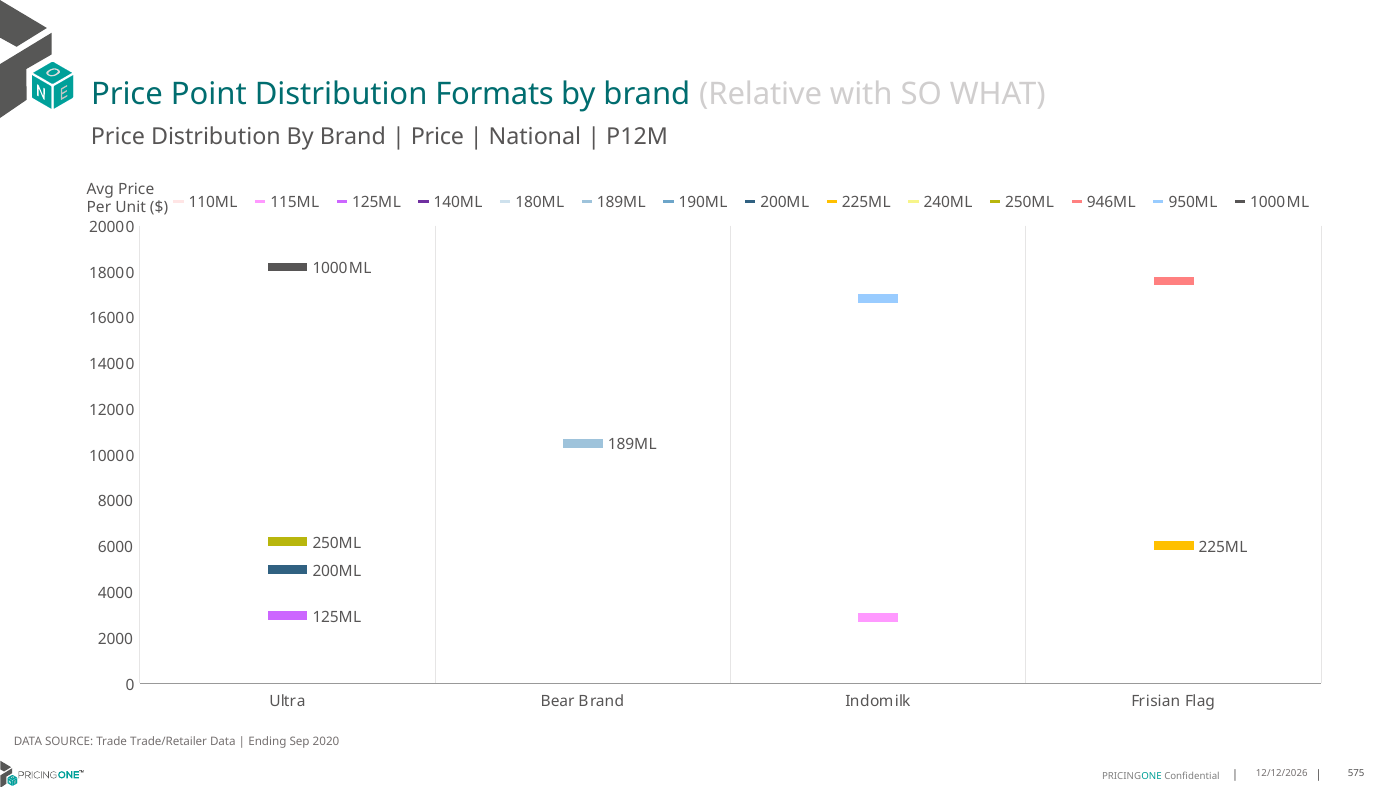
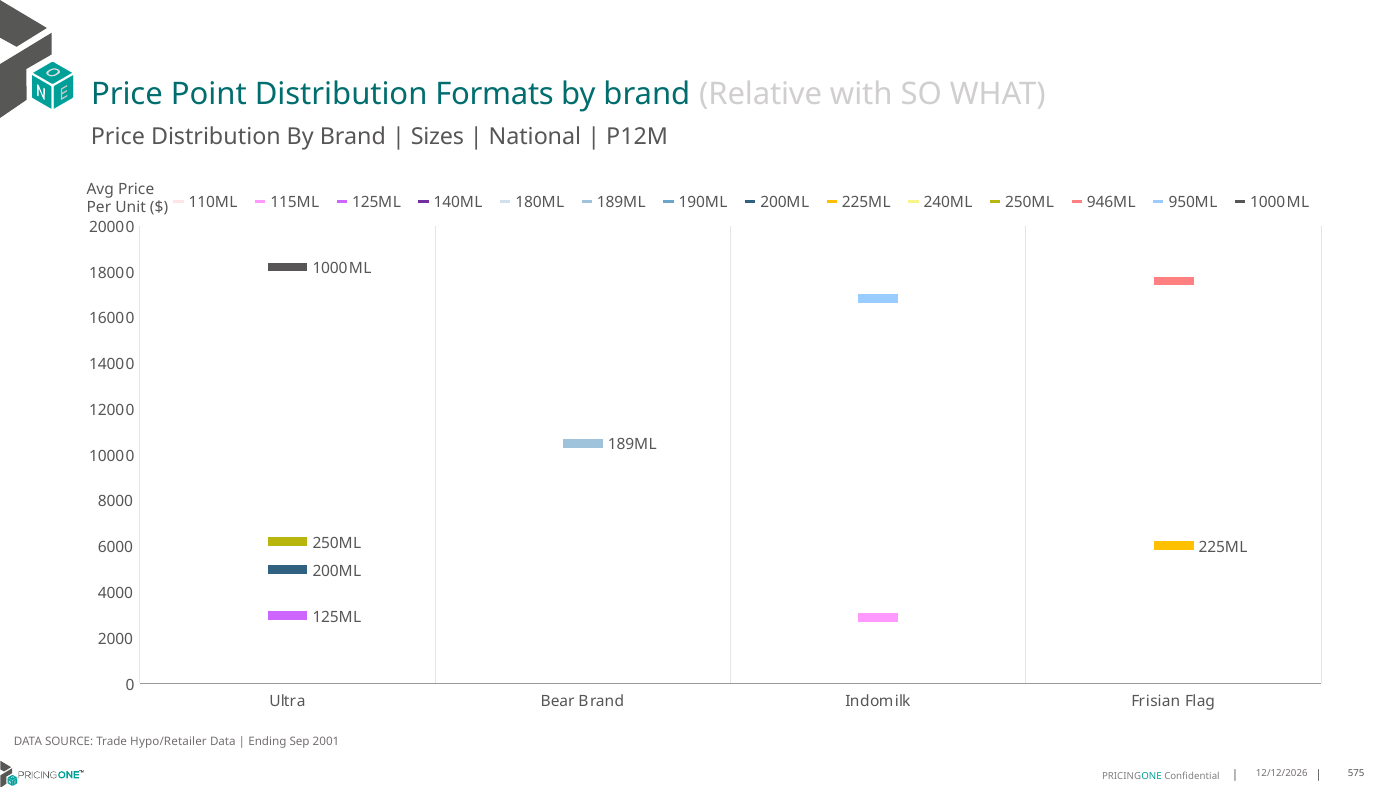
Price at (437, 136): Price -> Sizes
Trade/Retailer: Trade/Retailer -> Hypo/Retailer
2020: 2020 -> 2001
